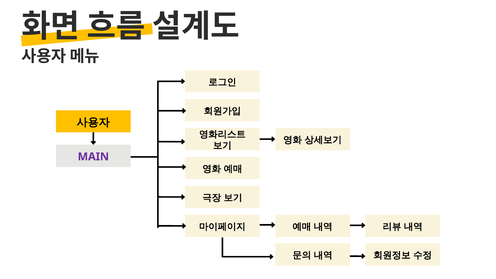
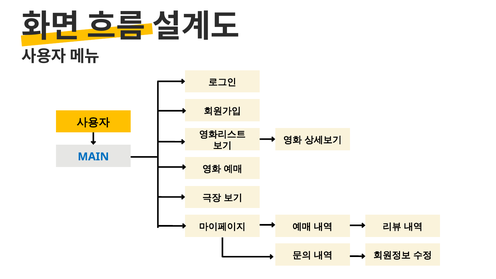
MAIN colour: purple -> blue
